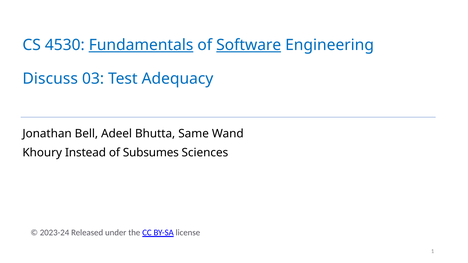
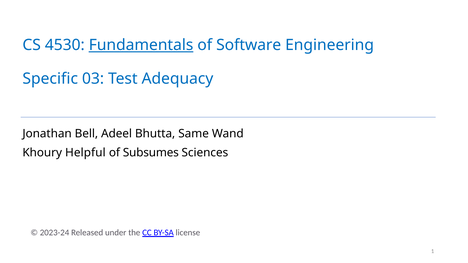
Software underline: present -> none
Discuss: Discuss -> Specific
Instead: Instead -> Helpful
